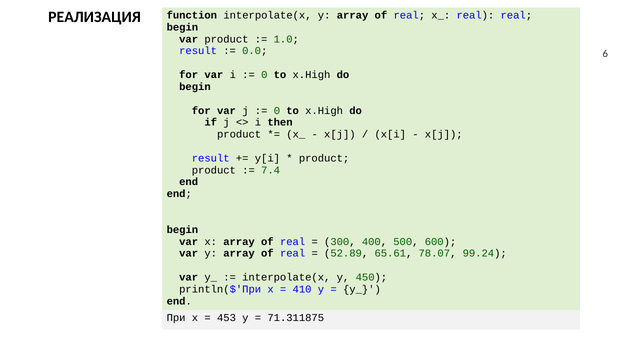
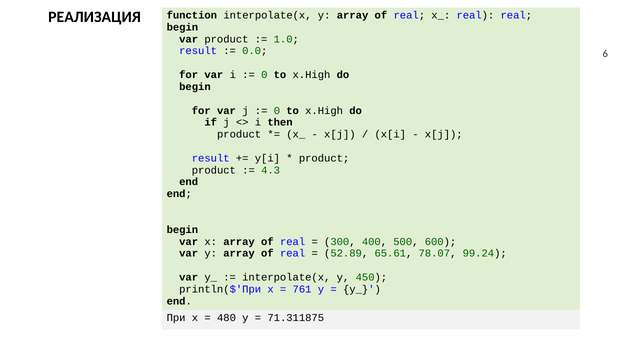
7.4: 7.4 -> 4.3
410: 410 -> 761
453: 453 -> 480
